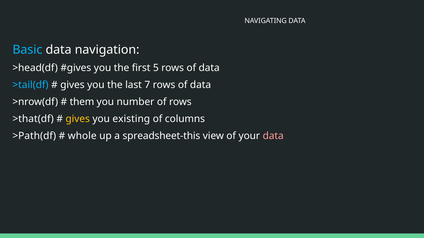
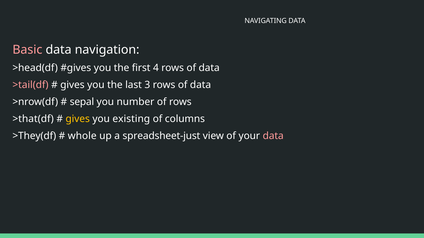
Basic colour: light blue -> pink
5: 5 -> 4
>tail(df colour: light blue -> pink
7: 7 -> 3
them: them -> sepal
>Path(df: >Path(df -> >They(df
spreadsheet-this: spreadsheet-this -> spreadsheet-just
